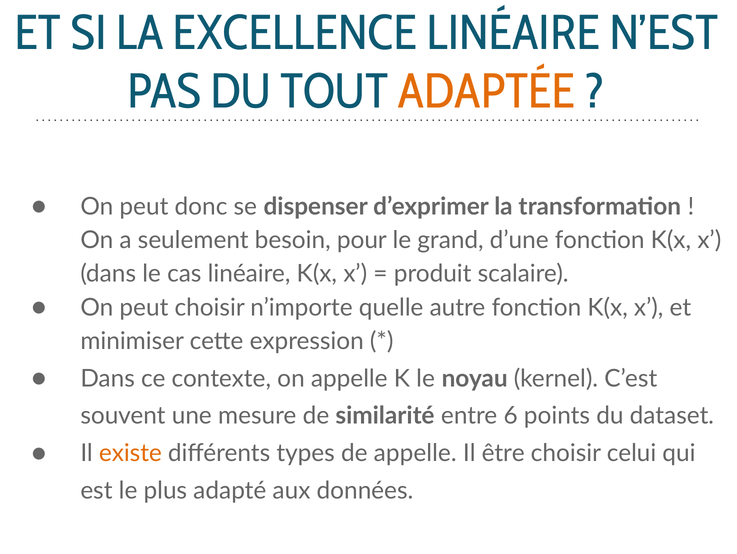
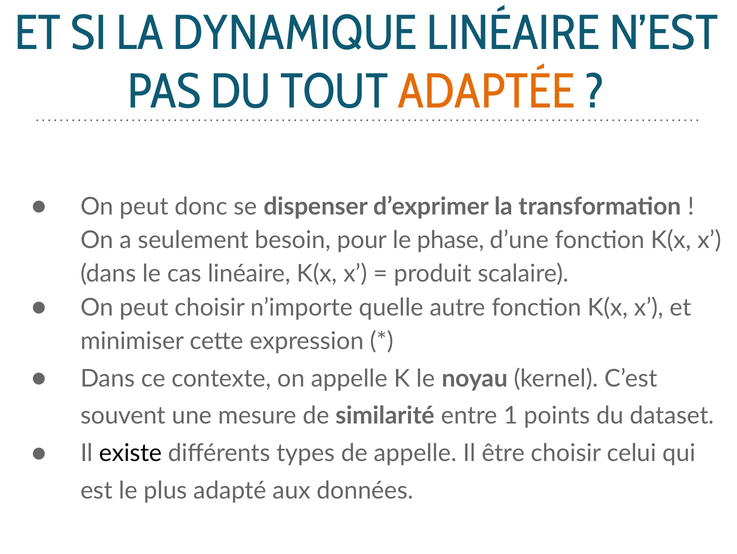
EXCELLENCE: EXCELLENCE -> DYNAMIQUE
grand: grand -> phase
6: 6 -> 1
existe colour: orange -> black
